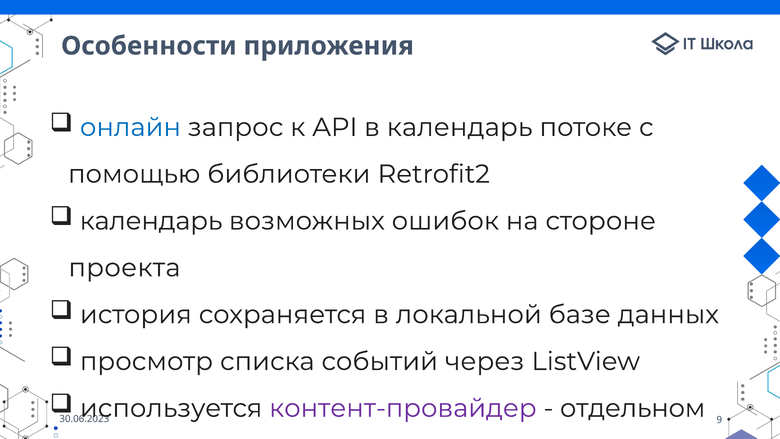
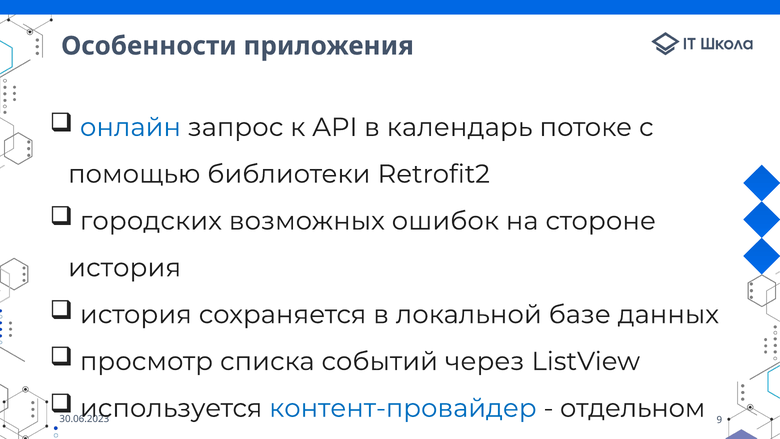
календарь at (151, 221): календарь -> городских
проекта at (124, 268): проекта -> история
контент-провайдер colour: purple -> blue
